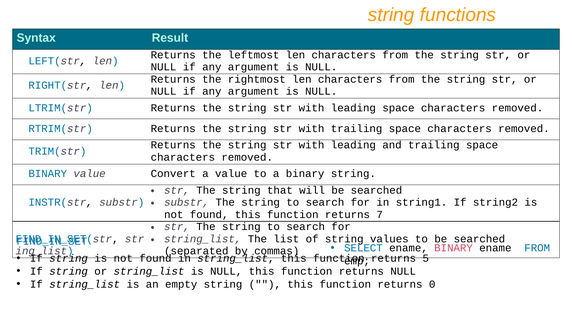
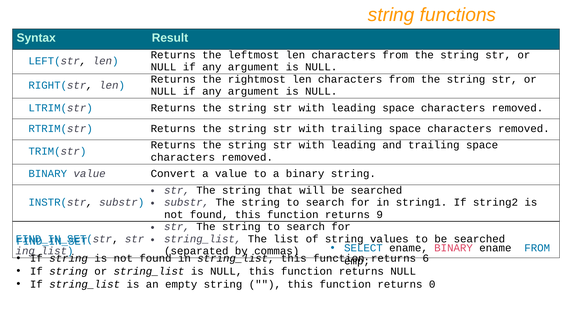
7: 7 -> 9
5: 5 -> 6
